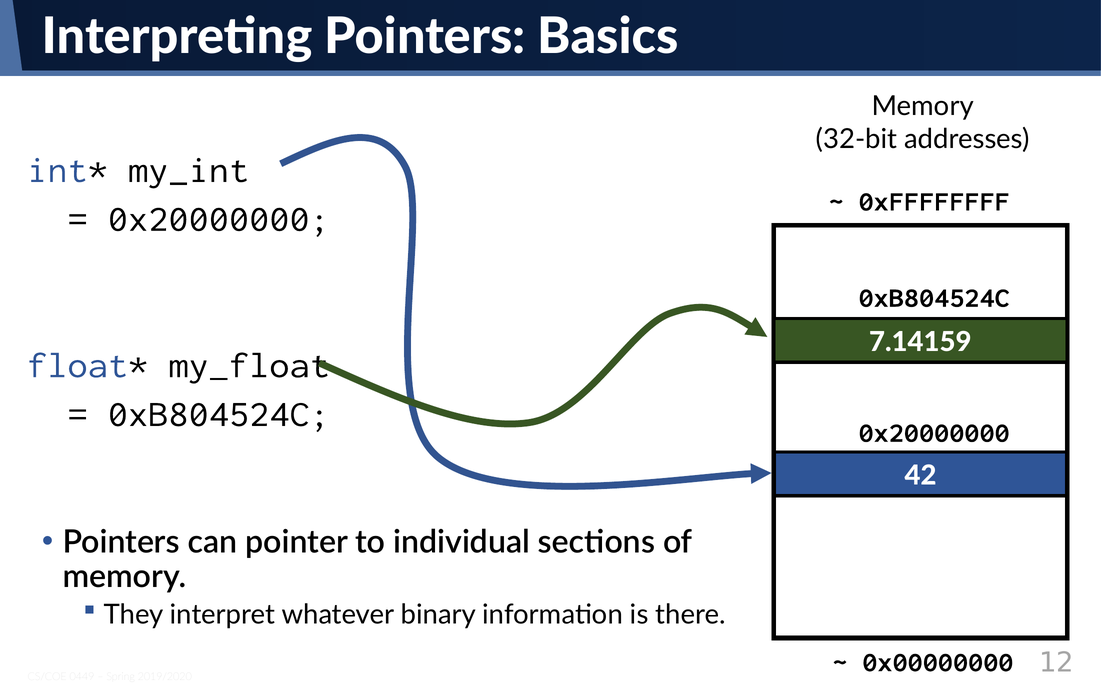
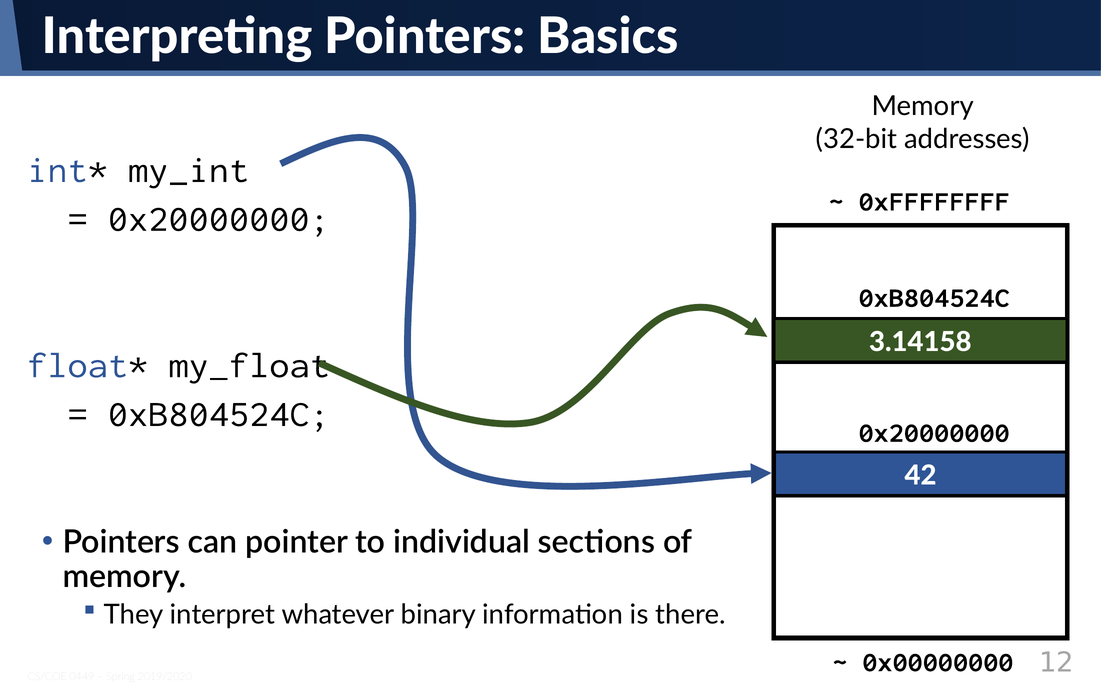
7.14159: 7.14159 -> 3.14158
